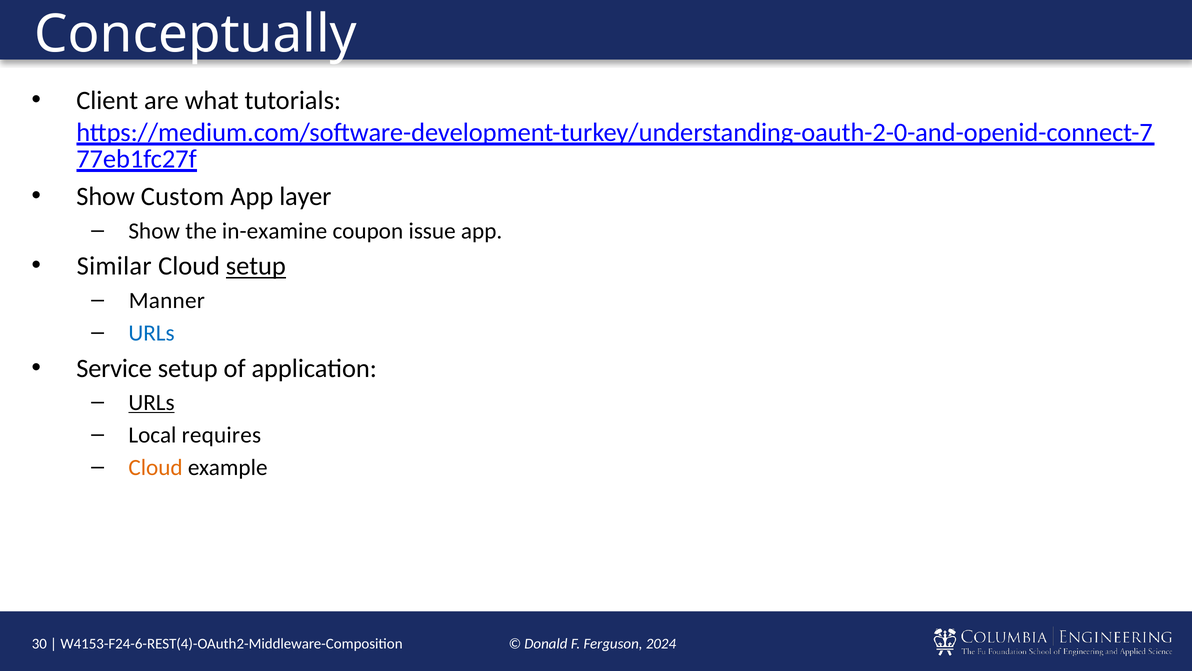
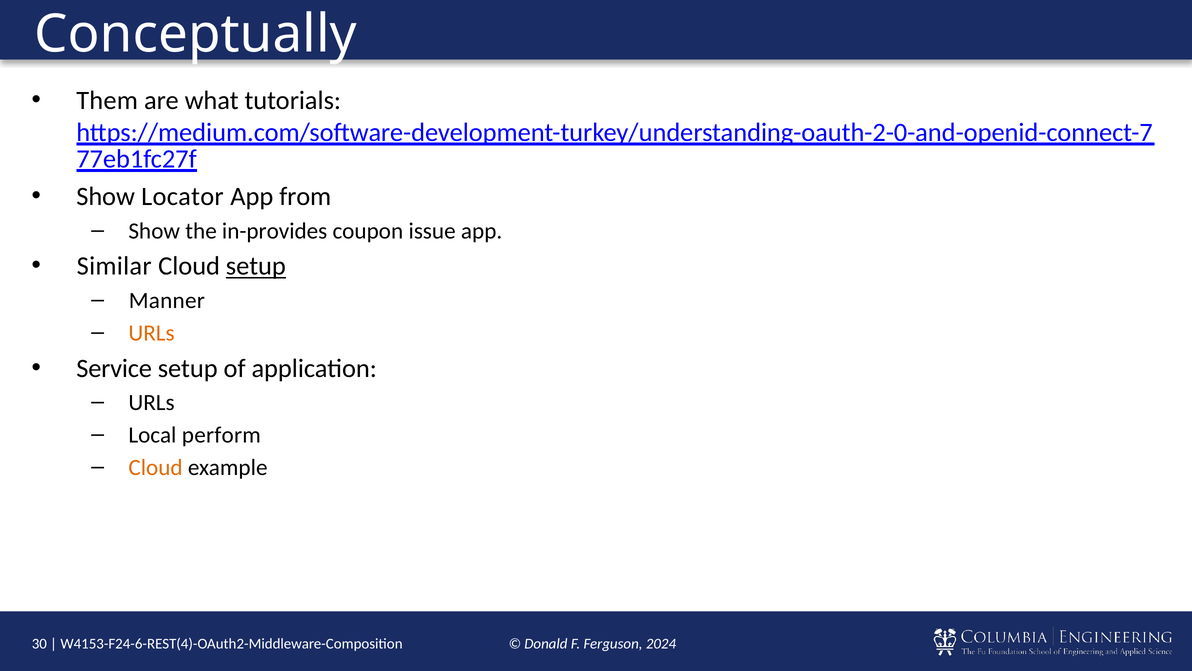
Client: Client -> Them
Custom: Custom -> Locator
layer: layer -> from
in-examine: in-examine -> in-provides
URLs at (152, 333) colour: blue -> orange
URLs at (152, 402) underline: present -> none
requires: requires -> perform
